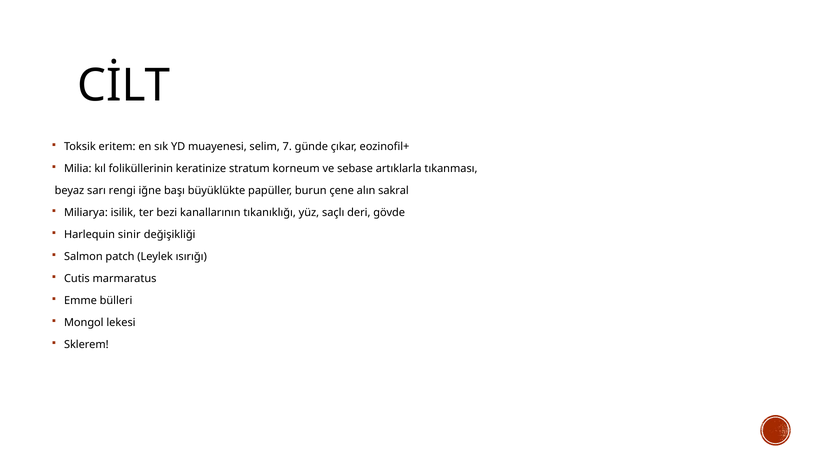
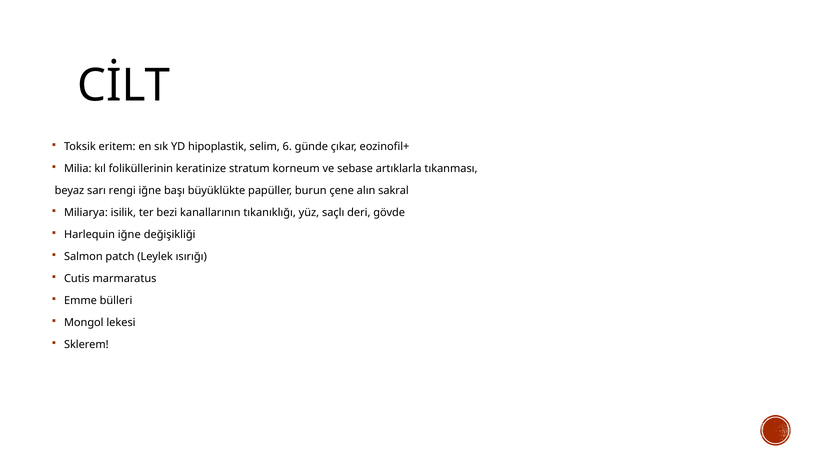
muayenesi: muayenesi -> hipoplastik
7: 7 -> 6
Harlequin sinir: sinir -> iğne
